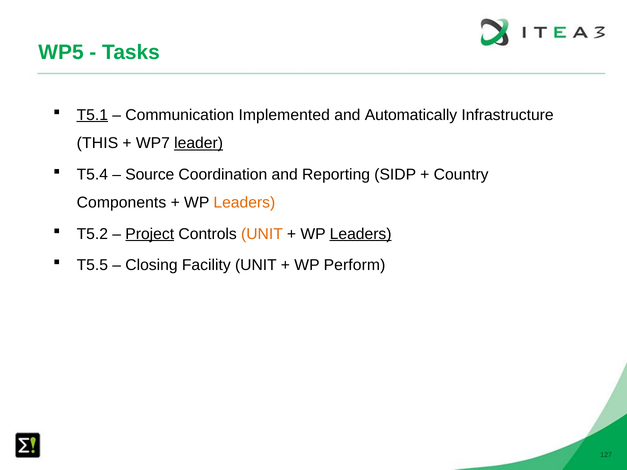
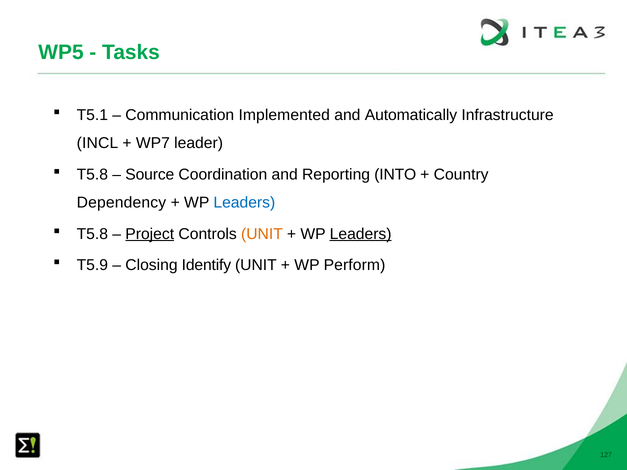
T5.1 underline: present -> none
THIS: THIS -> INCL
leader underline: present -> none
T5.4 at (92, 175): T5.4 -> T5.8
SIDP: SIDP -> INTO
Components: Components -> Dependency
Leaders at (244, 203) colour: orange -> blue
T5.2 at (92, 234): T5.2 -> T5.8
T5.5: T5.5 -> T5.9
Facility: Facility -> Identify
